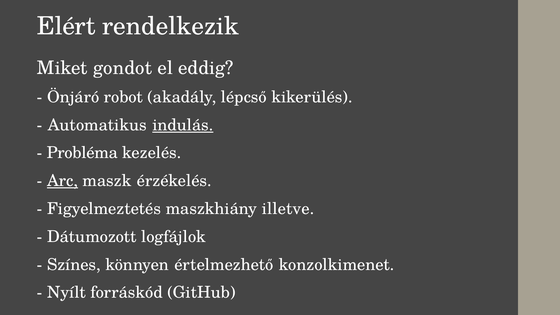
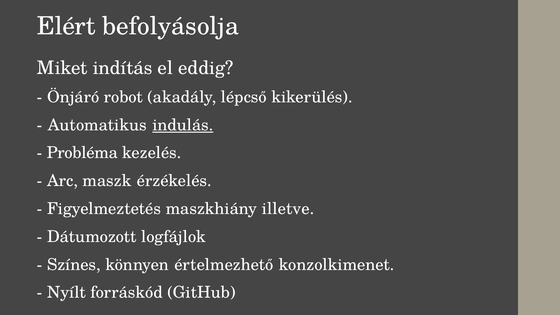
rendelkezik: rendelkezik -> befolyásolja
gondot: gondot -> indítás
Arc underline: present -> none
